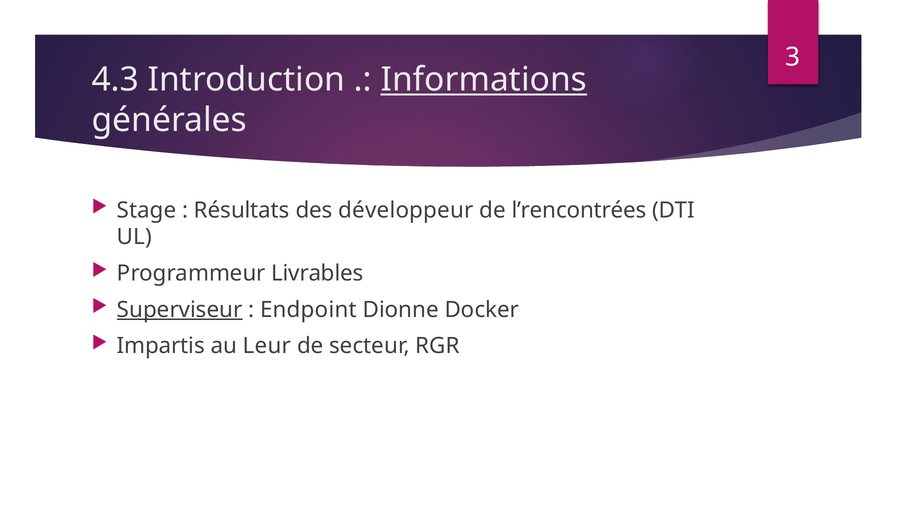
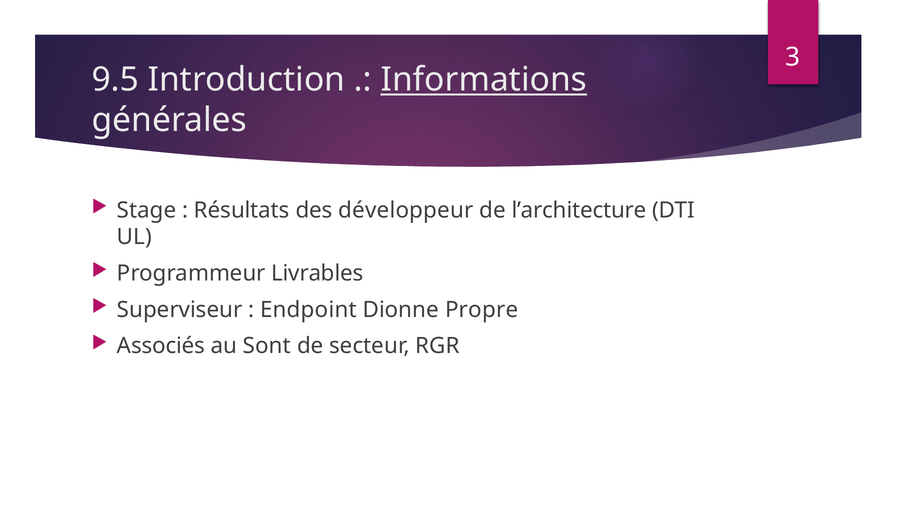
4.3: 4.3 -> 9.5
l’rencontrées: l’rencontrées -> l’architecture
Superviseur underline: present -> none
Docker: Docker -> Propre
Impartis: Impartis -> Associés
Leur: Leur -> Sont
